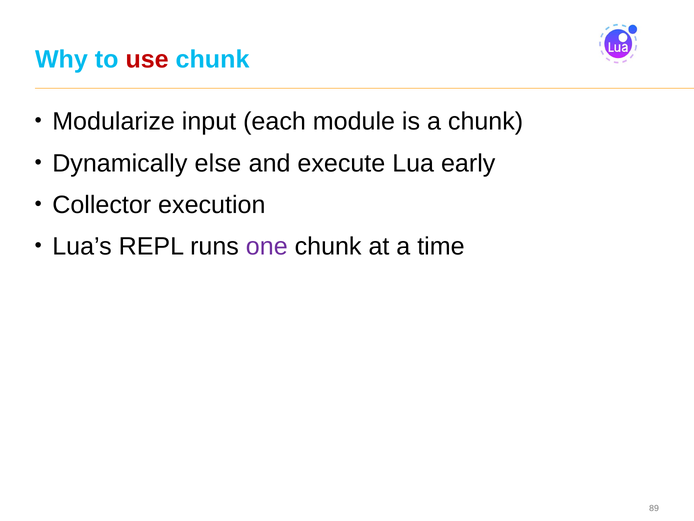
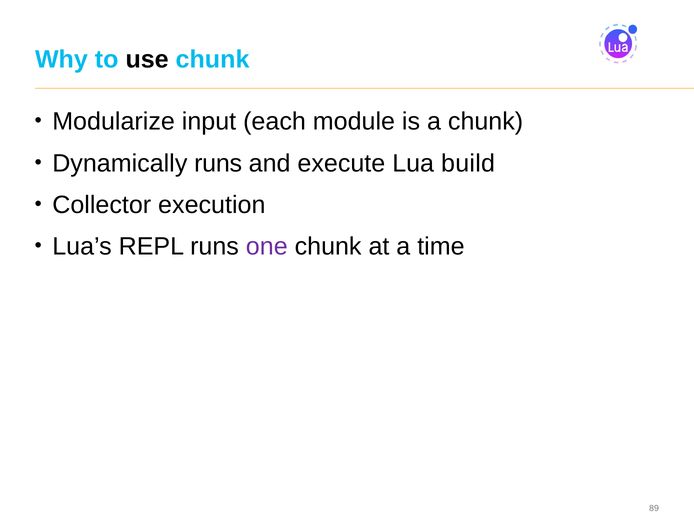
use colour: red -> black
Dynamically else: else -> runs
early: early -> build
